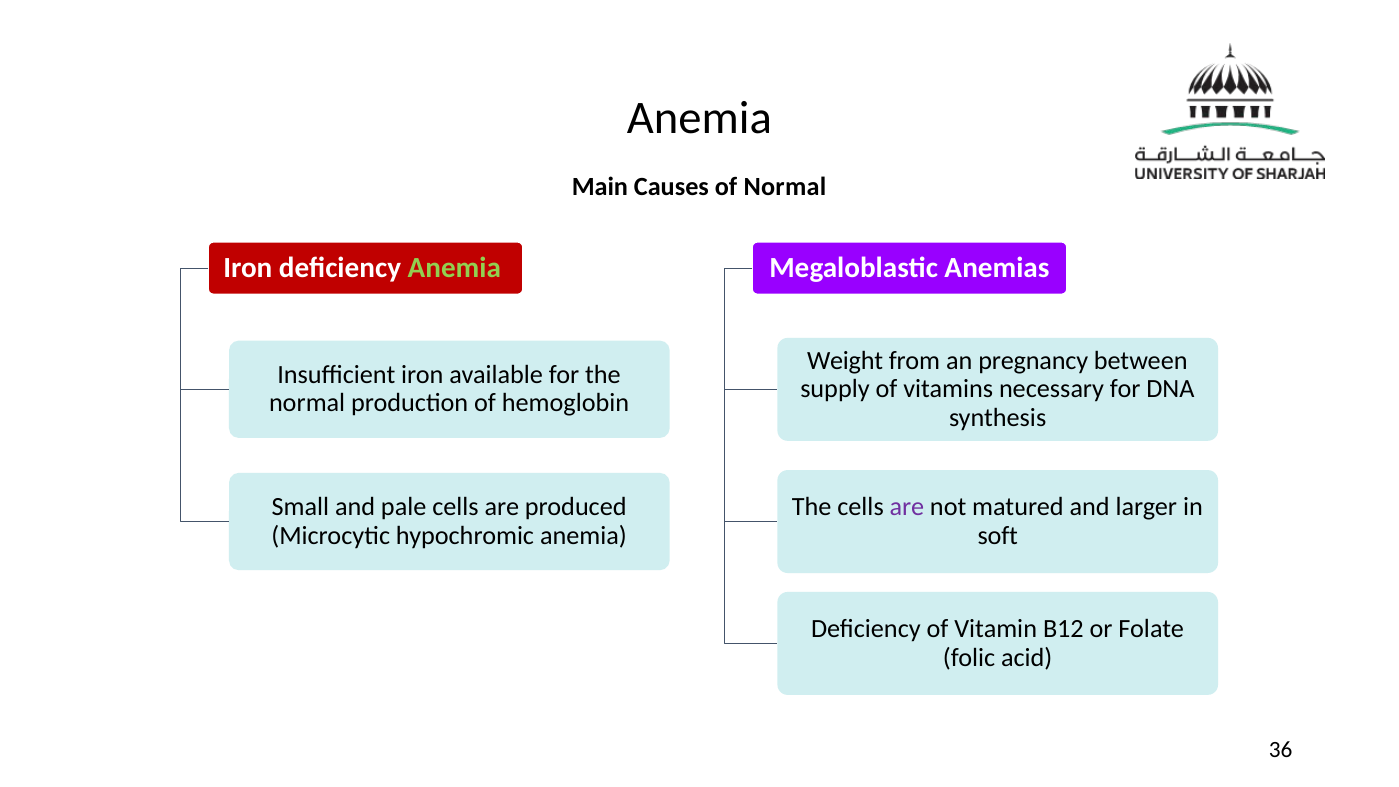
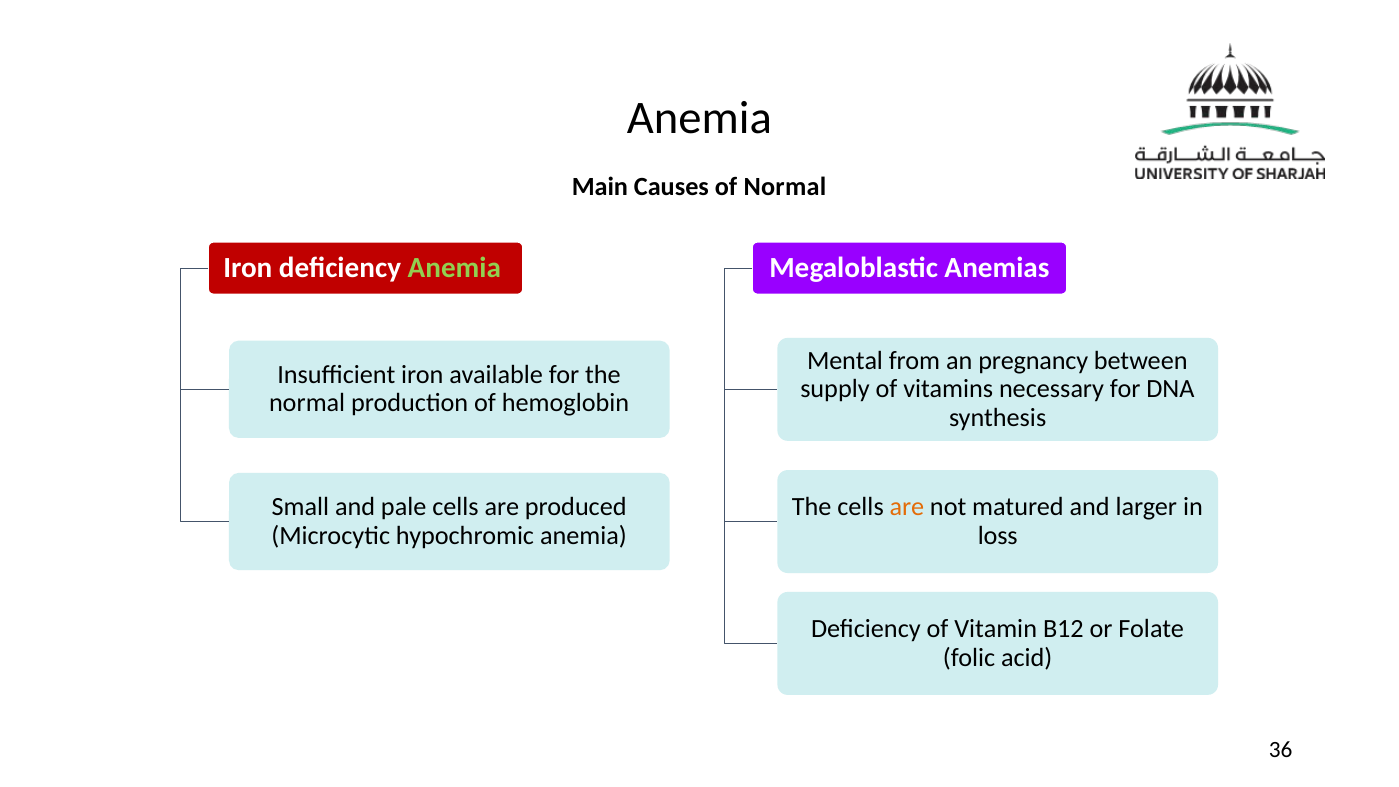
Weight: Weight -> Mental
are at (907, 507) colour: purple -> orange
soft: soft -> loss
